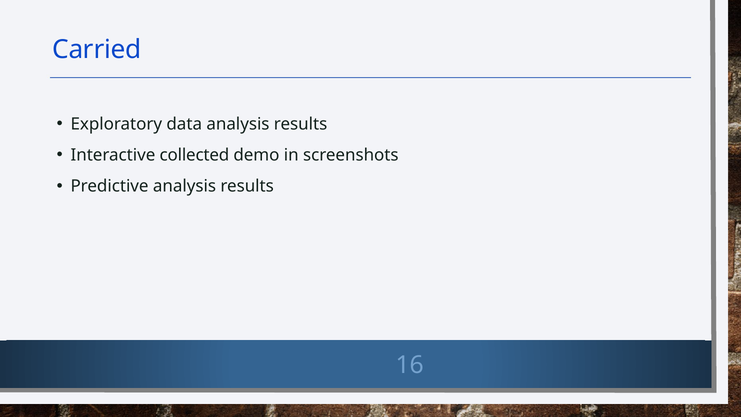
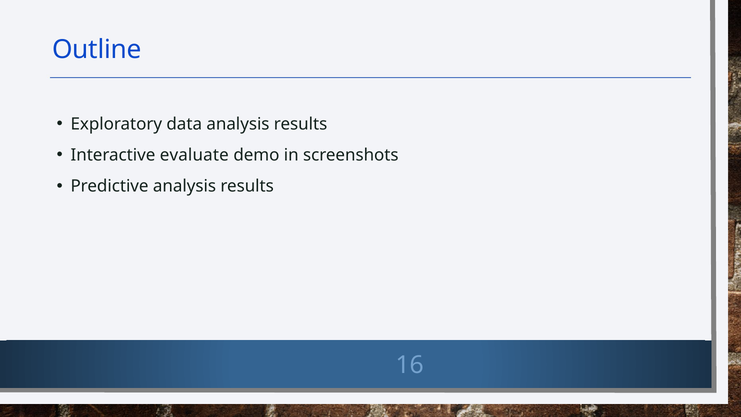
Carried: Carried -> Outline
collected: collected -> evaluate
